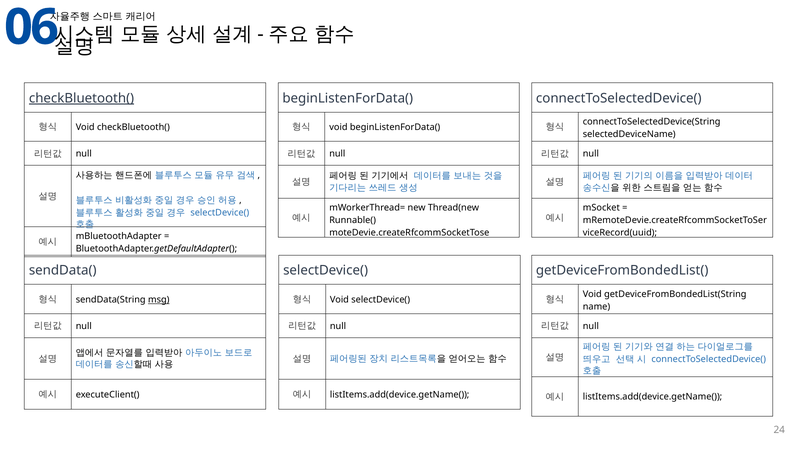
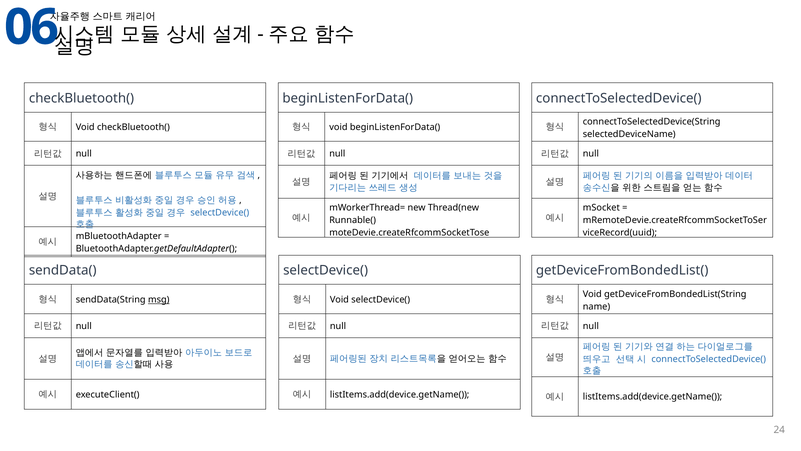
checkBluetooth( at (82, 98) underline: present -> none
